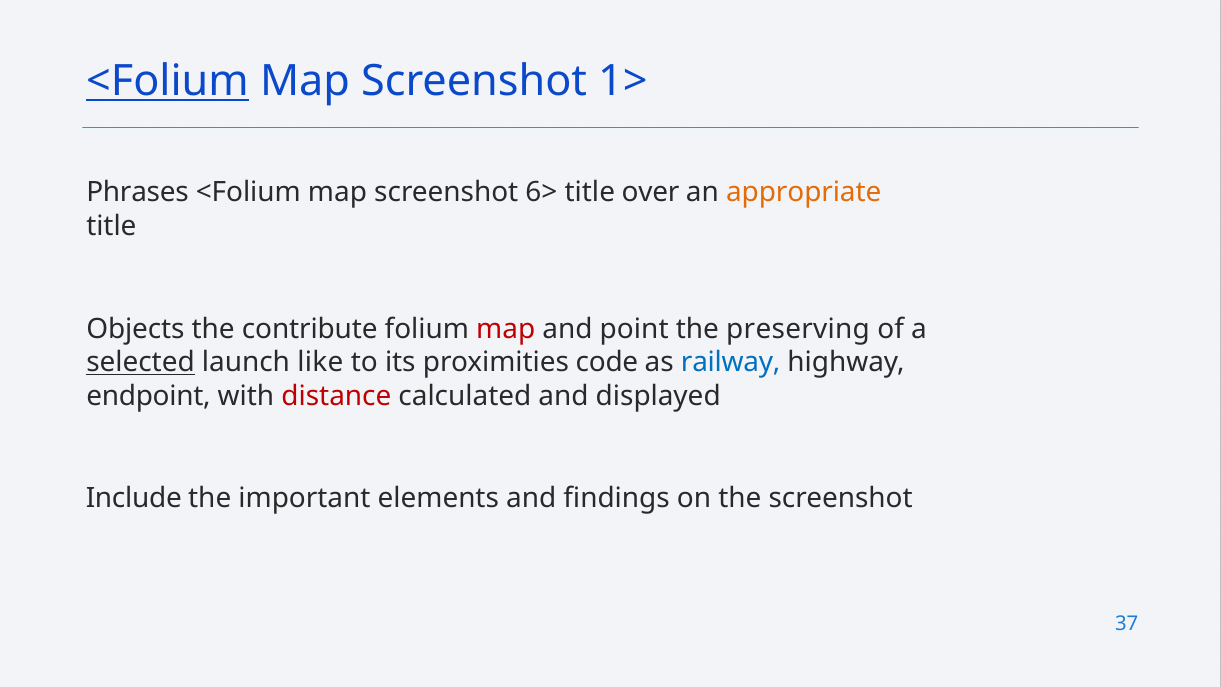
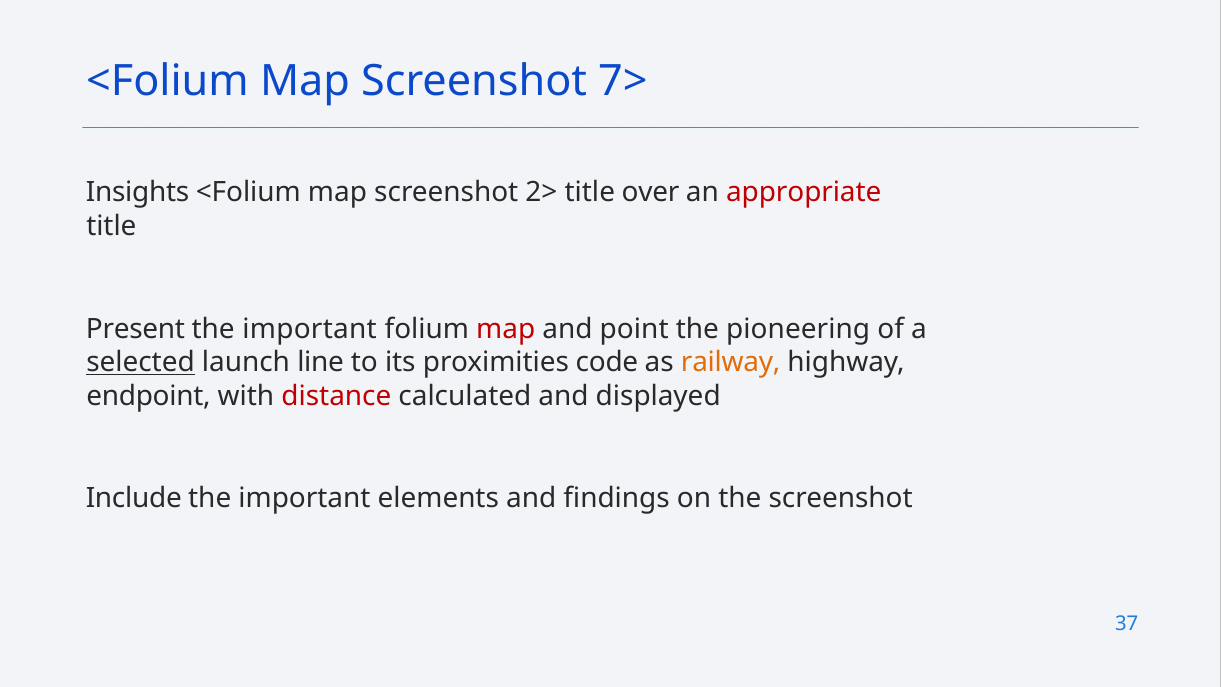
<Folium at (168, 82) underline: present -> none
1>: 1> -> 7>
Phrases: Phrases -> Insights
6>: 6> -> 2>
appropriate colour: orange -> red
Objects: Objects -> Present
contribute at (310, 329): contribute -> important
preserving: preserving -> pioneering
like: like -> line
railway colour: blue -> orange
